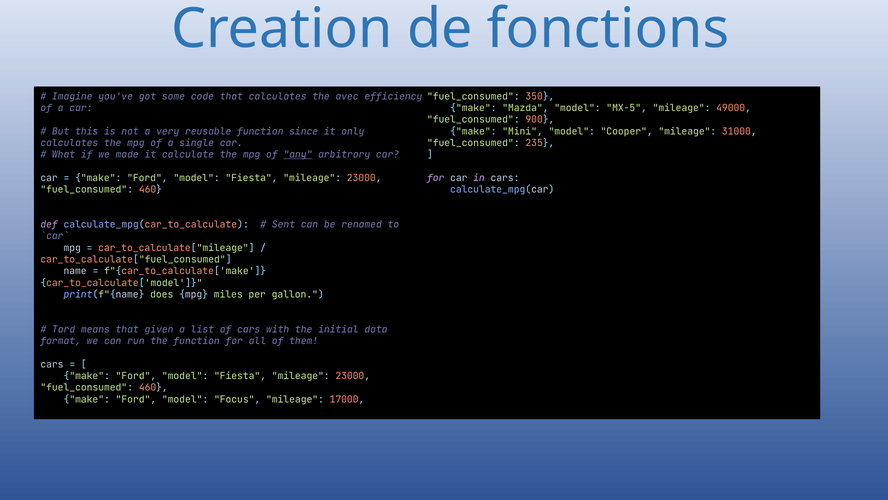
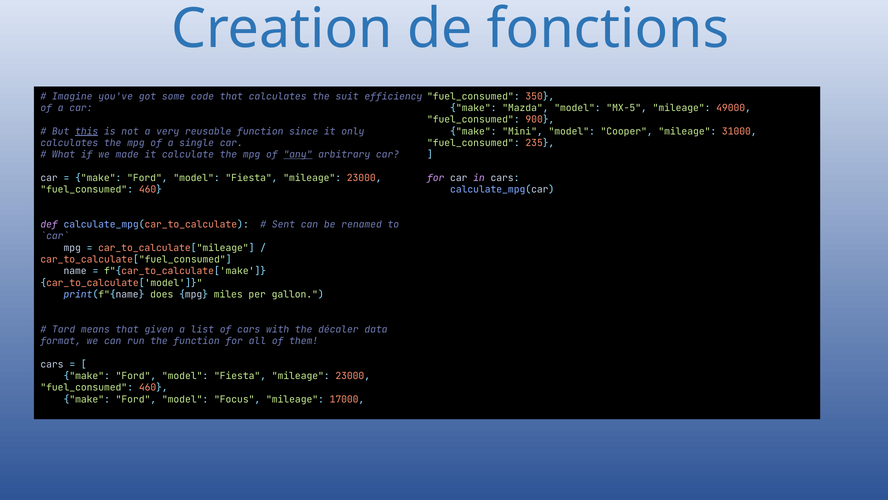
avec: avec -> suit
this underline: none -> present
initial: initial -> décaler
